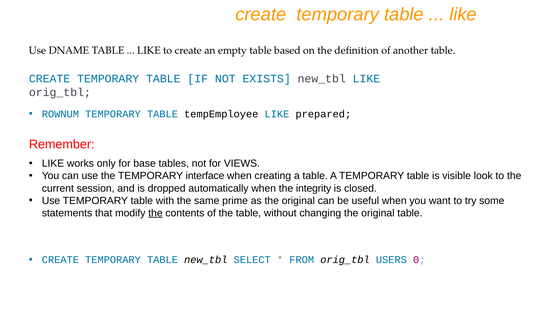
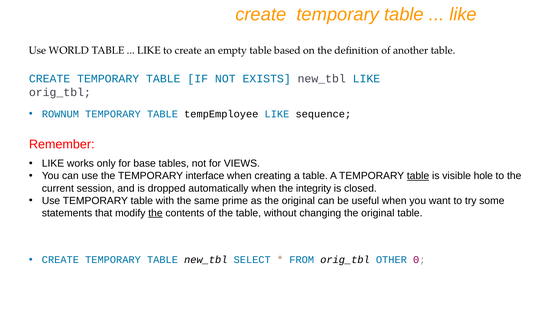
DNAME: DNAME -> WORLD
prepared: prepared -> sequence
table at (418, 176) underline: none -> present
look: look -> hole
USERS: USERS -> OTHER
